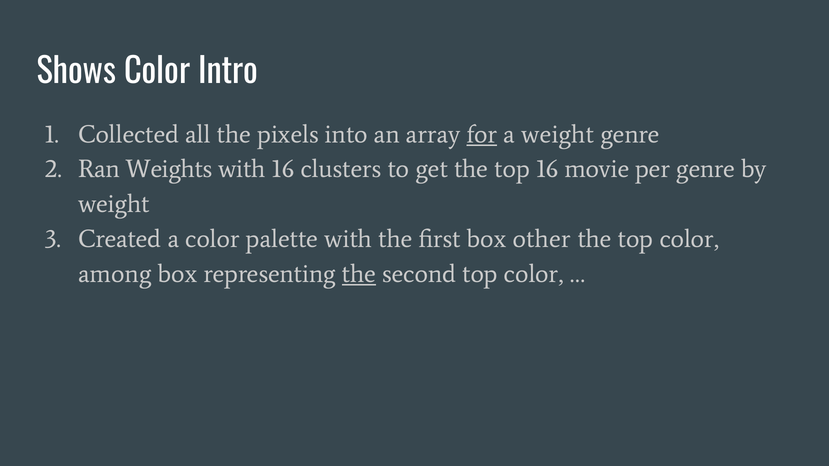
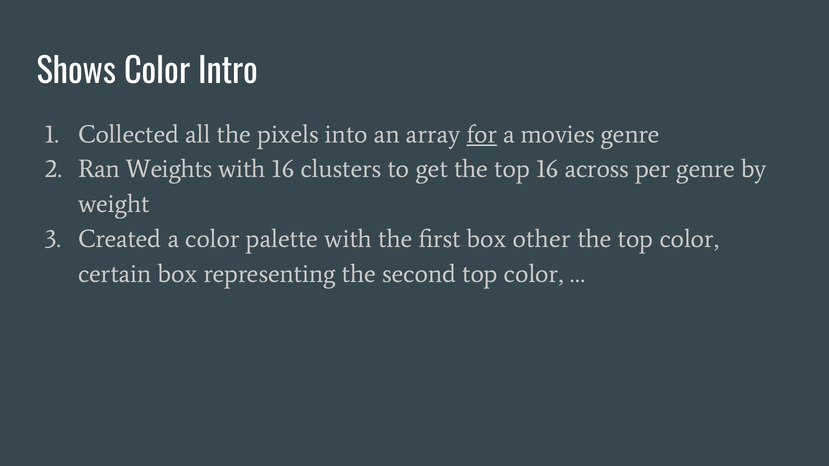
a weight: weight -> movies
movie: movie -> across
among: among -> certain
the at (359, 274) underline: present -> none
